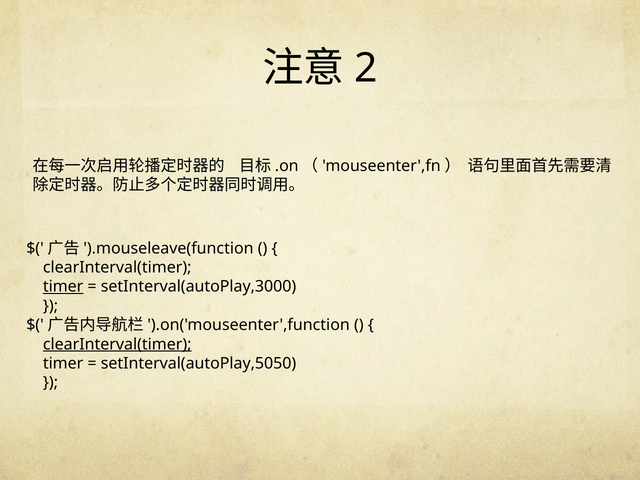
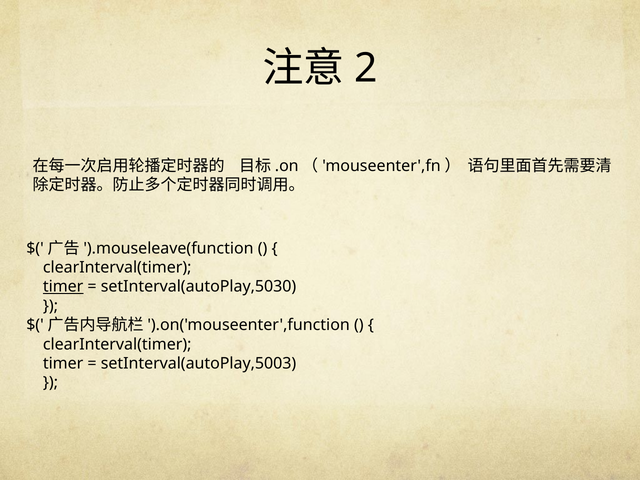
setInterval(autoPlay,3000: setInterval(autoPlay,3000 -> setInterval(autoPlay,5030
clearInterval(timer at (117, 344) underline: present -> none
setInterval(autoPlay,5050: setInterval(autoPlay,5050 -> setInterval(autoPlay,5003
